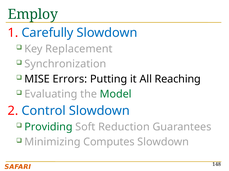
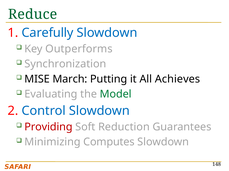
Employ: Employ -> Reduce
Replacement: Replacement -> Outperforms
Errors: Errors -> March
Reaching: Reaching -> Achieves
Providing colour: green -> red
